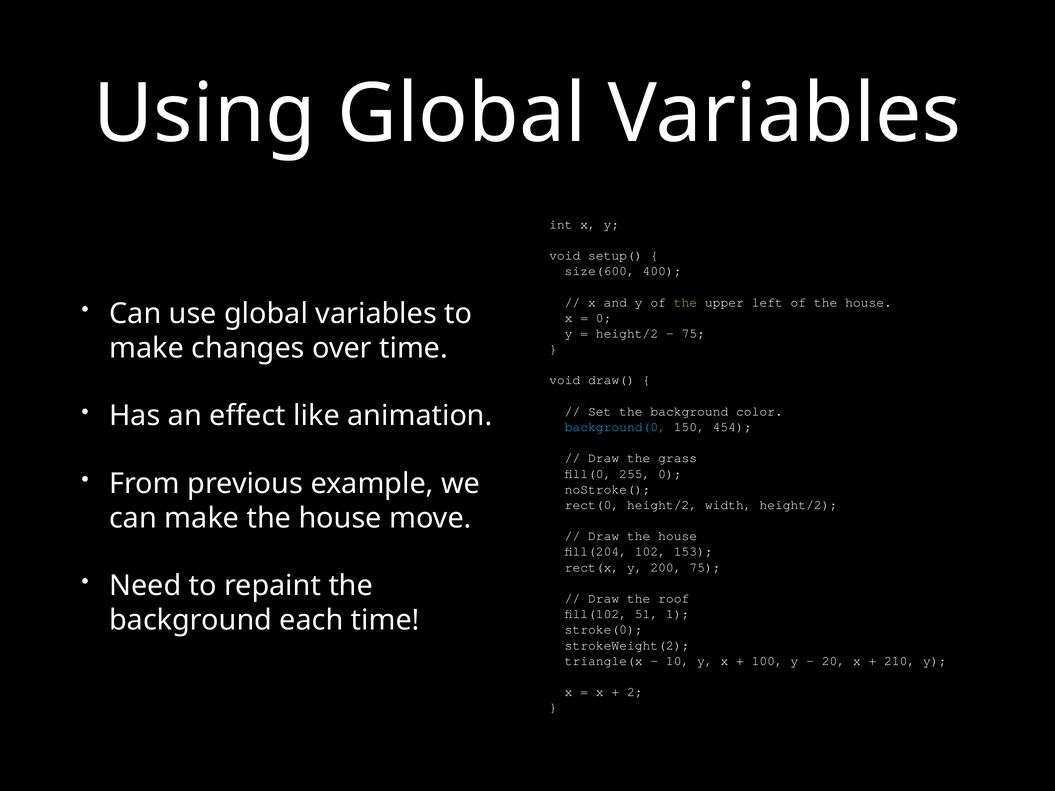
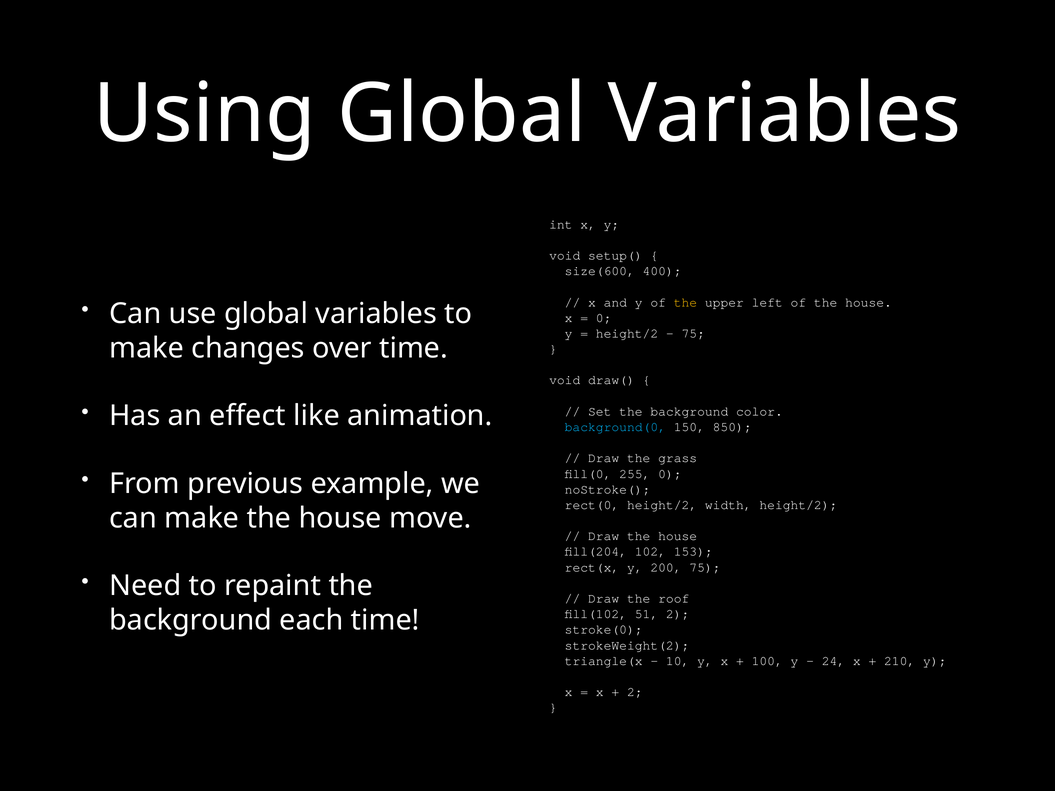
the at (685, 302) colour: light green -> yellow
454: 454 -> 850
51 1: 1 -> 2
20: 20 -> 24
